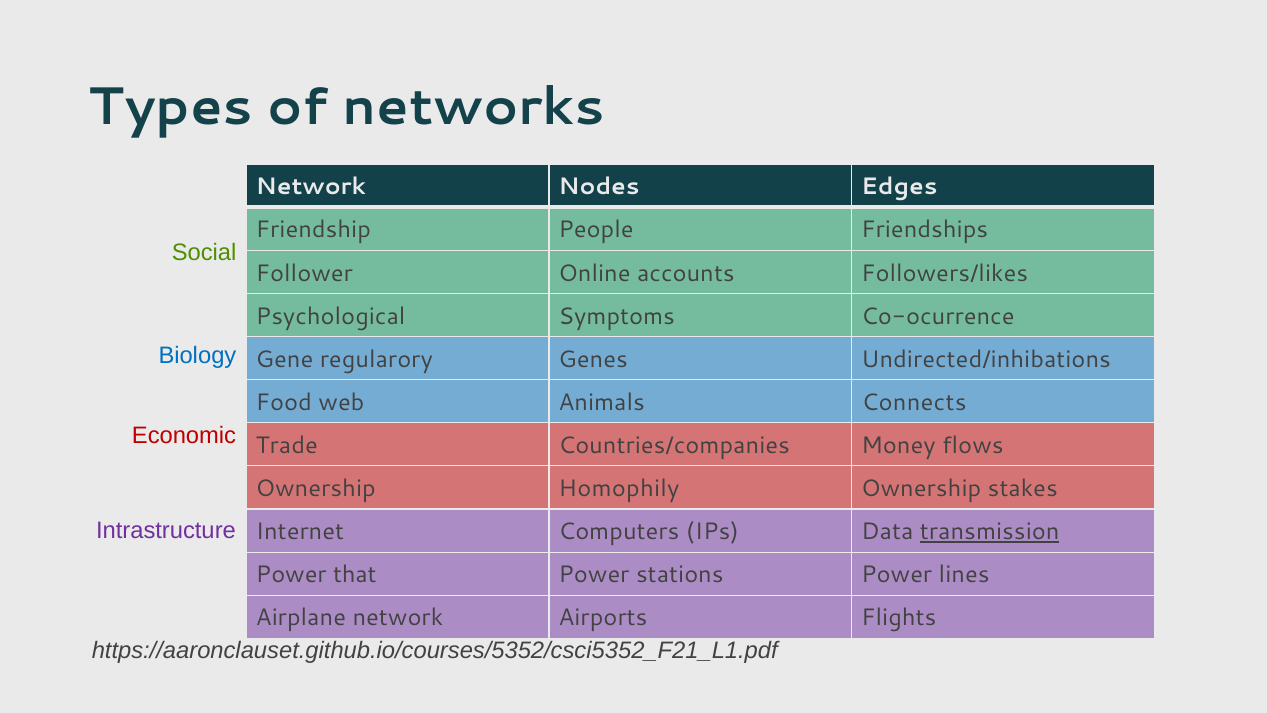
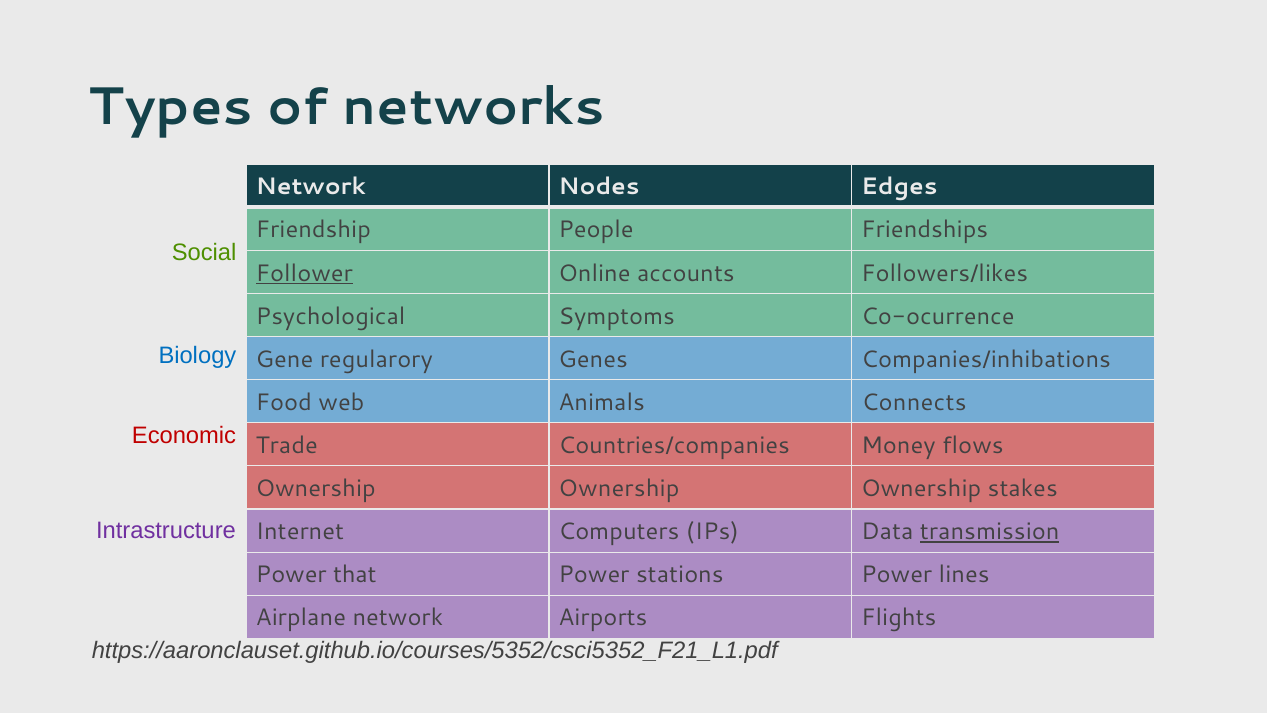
Follower underline: none -> present
Undirected/inhibations: Undirected/inhibations -> Companies/inhibations
Homophily at (619, 489): Homophily -> Ownership
